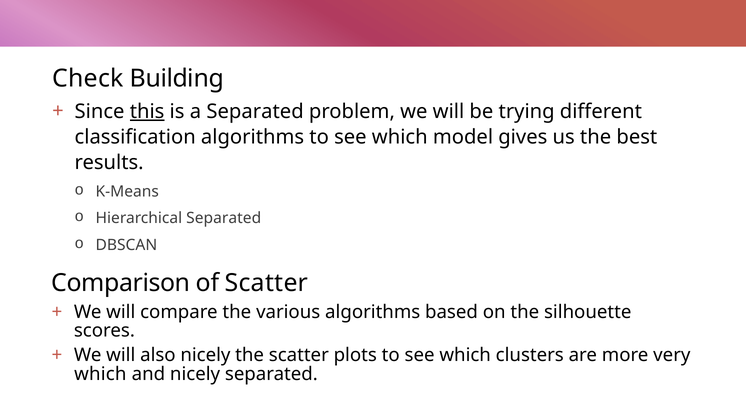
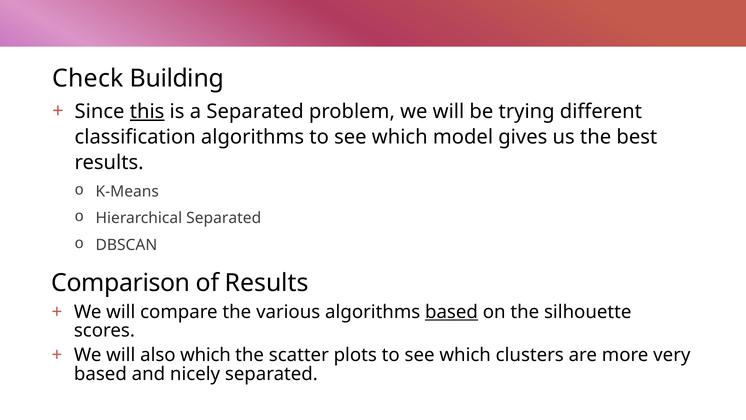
of Scatter: Scatter -> Results
based at (451, 312) underline: none -> present
also nicely: nicely -> which
which at (100, 374): which -> based
